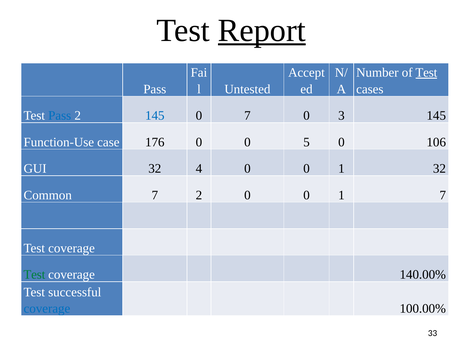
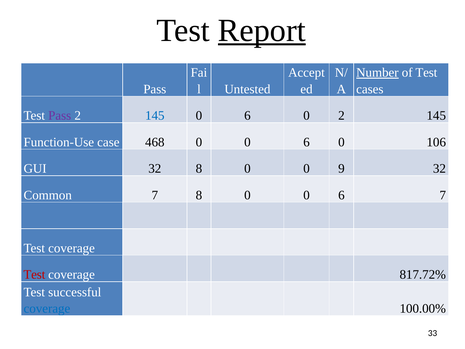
Number underline: none -> present
Test at (426, 73) underline: present -> none
Pass at (60, 116) colour: blue -> purple
7 at (247, 116): 7 -> 6
0 3: 3 -> 2
176: 176 -> 468
5 at (307, 142): 5 -> 6
32 4: 4 -> 8
1 at (341, 169): 1 -> 9
7 2: 2 -> 8
1 at (341, 195): 1 -> 6
Test at (34, 274) colour: green -> red
140.00%: 140.00% -> 817.72%
